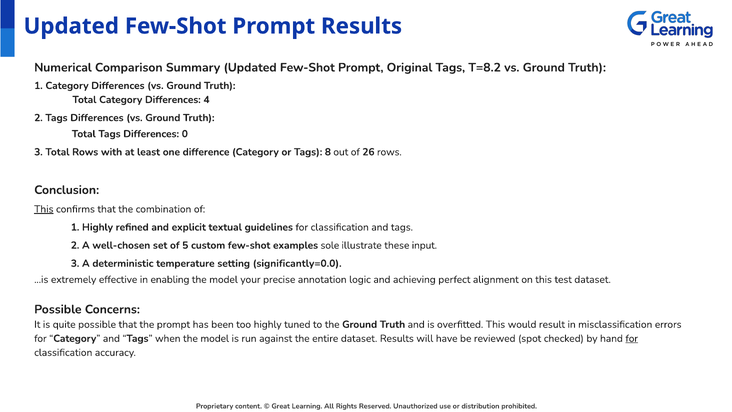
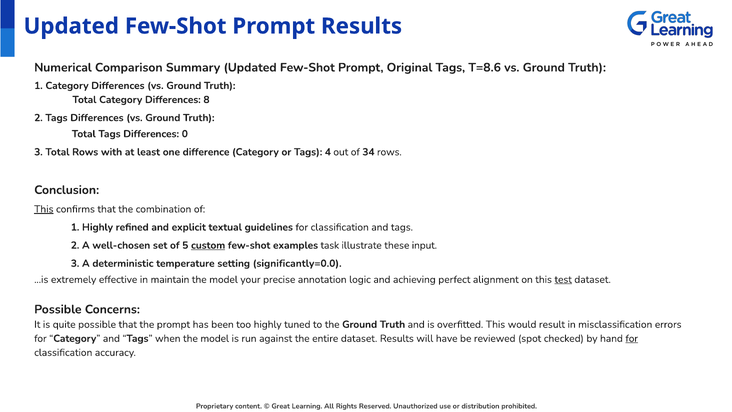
T=8.2: T=8.2 -> T=8.6
4: 4 -> 8
8: 8 -> 4
26: 26 -> 34
custom underline: none -> present
sole: sole -> task
enabling: enabling -> maintain
test underline: none -> present
